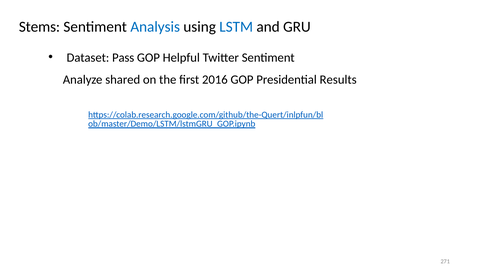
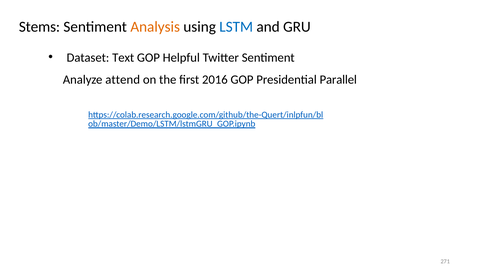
Analysis colour: blue -> orange
Pass: Pass -> Text
shared: shared -> attend
Results: Results -> Parallel
